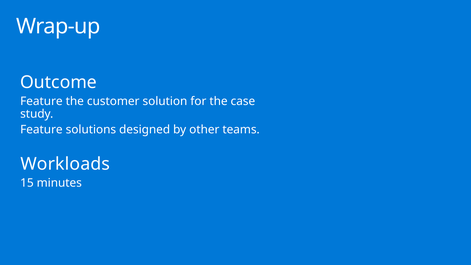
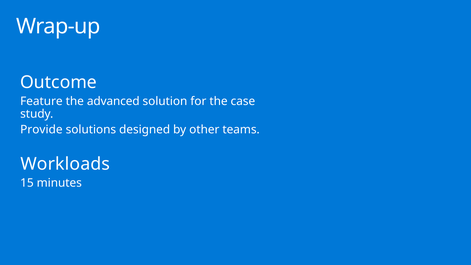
customer: customer -> advanced
Feature at (41, 130): Feature -> Provide
